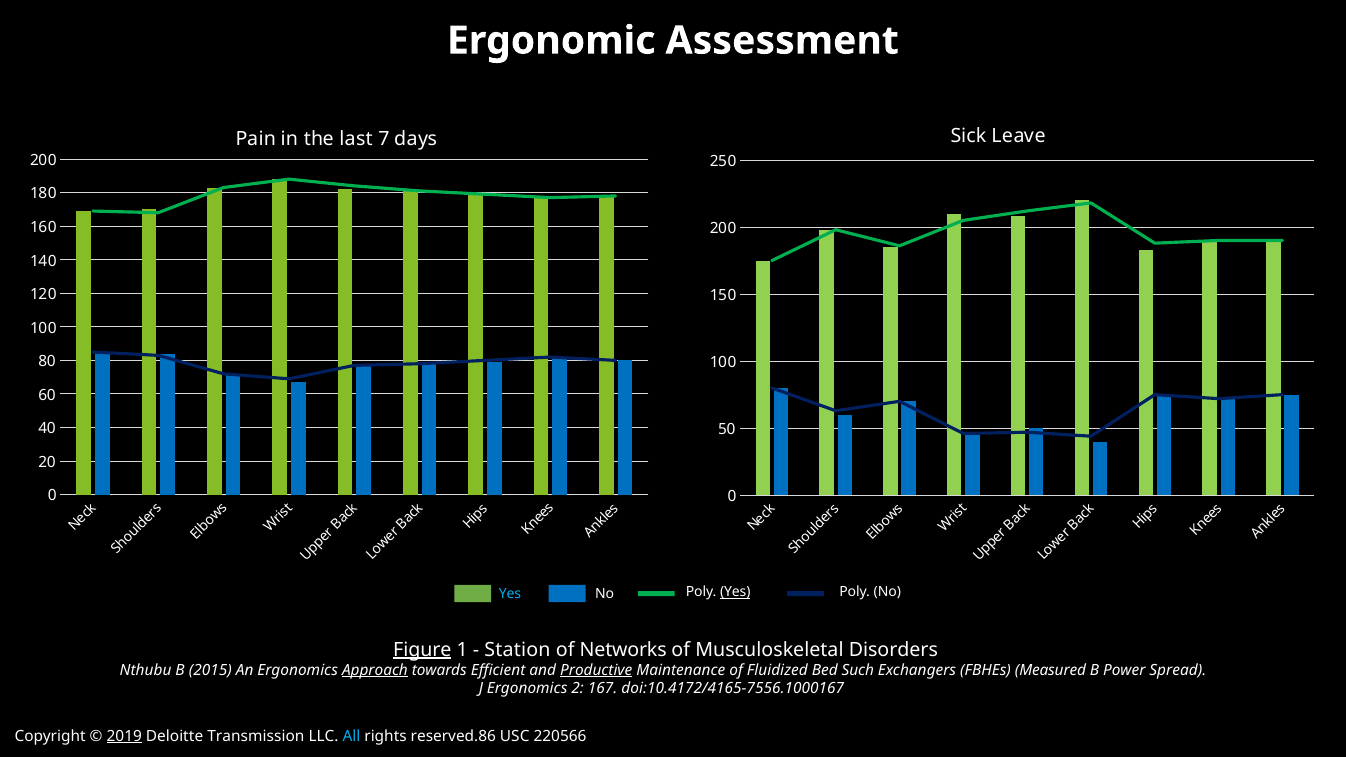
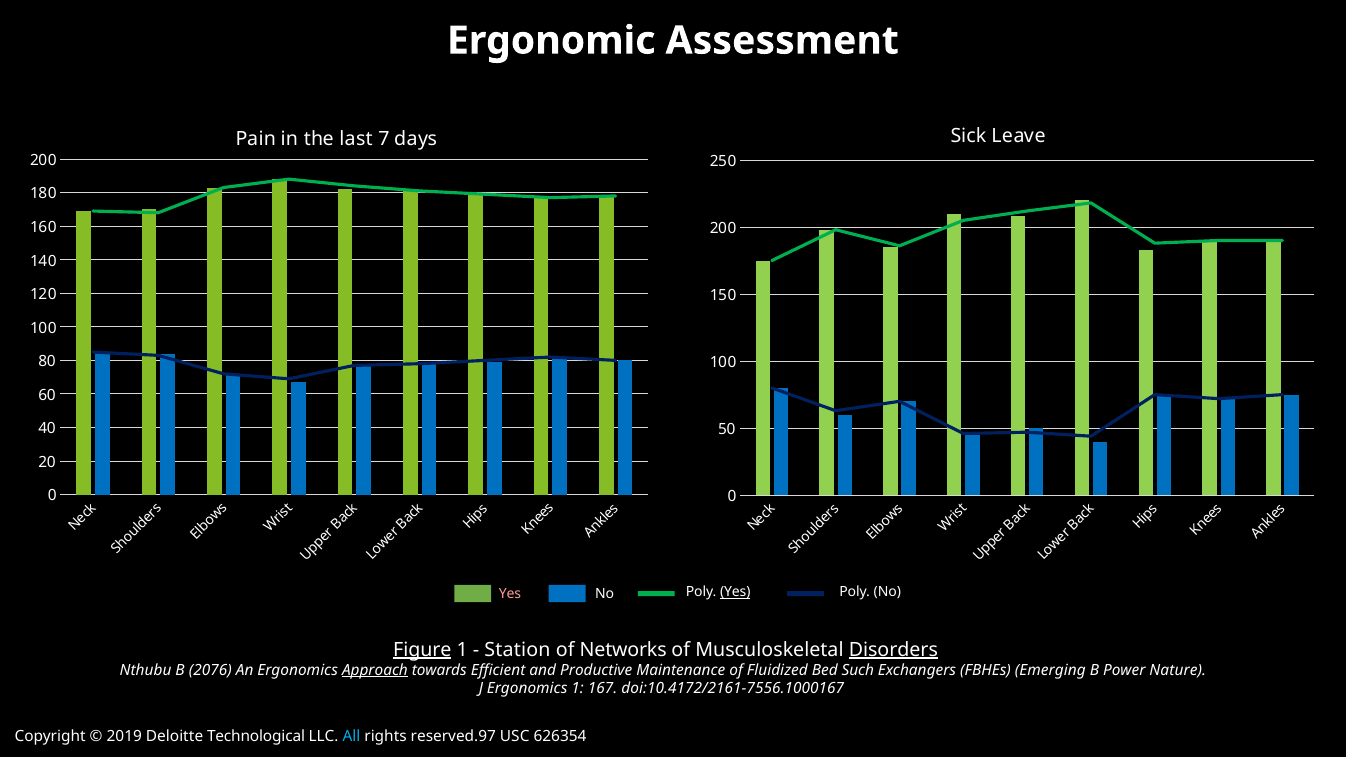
Yes at (510, 594) colour: light blue -> pink
Disorders underline: none -> present
2015: 2015 -> 2076
Productive underline: present -> none
Measured: Measured -> Emerging
Spread: Spread -> Nature
Ergonomics 2: 2 -> 1
doi:10.4172/4165-7556.1000167: doi:10.4172/4165-7556.1000167 -> doi:10.4172/2161-7556.1000167
2019 underline: present -> none
Transmission: Transmission -> Technological
reserved.86: reserved.86 -> reserved.97
220566: 220566 -> 626354
